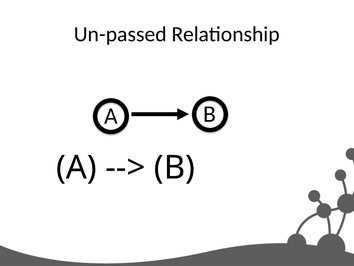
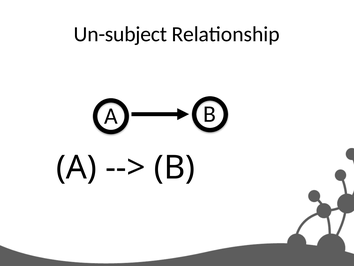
Un-passed: Un-passed -> Un-subject
